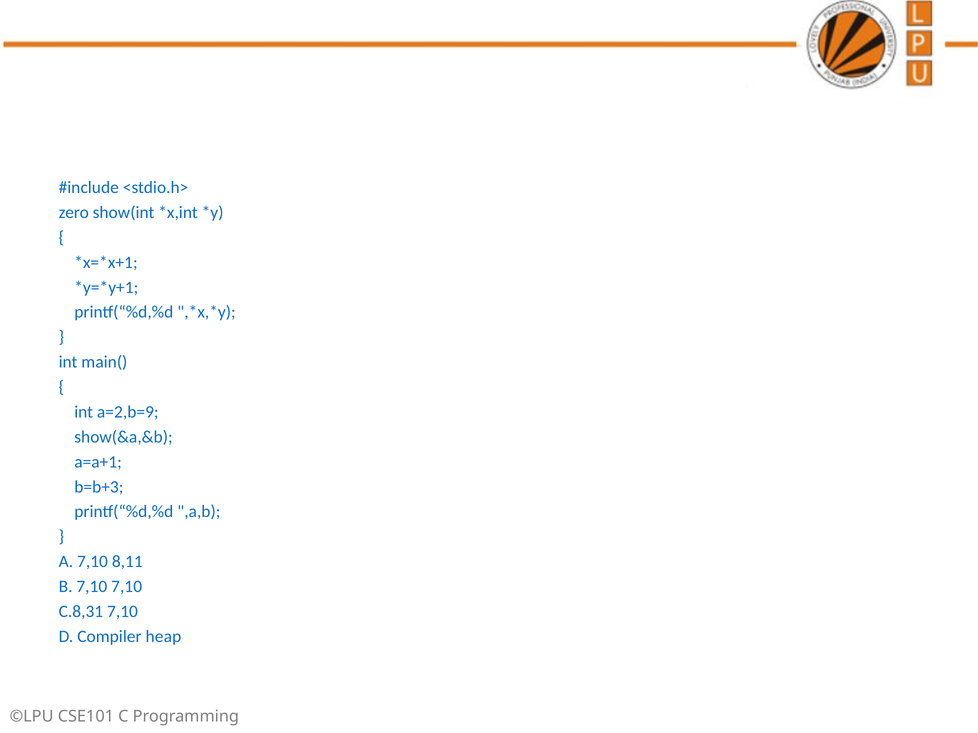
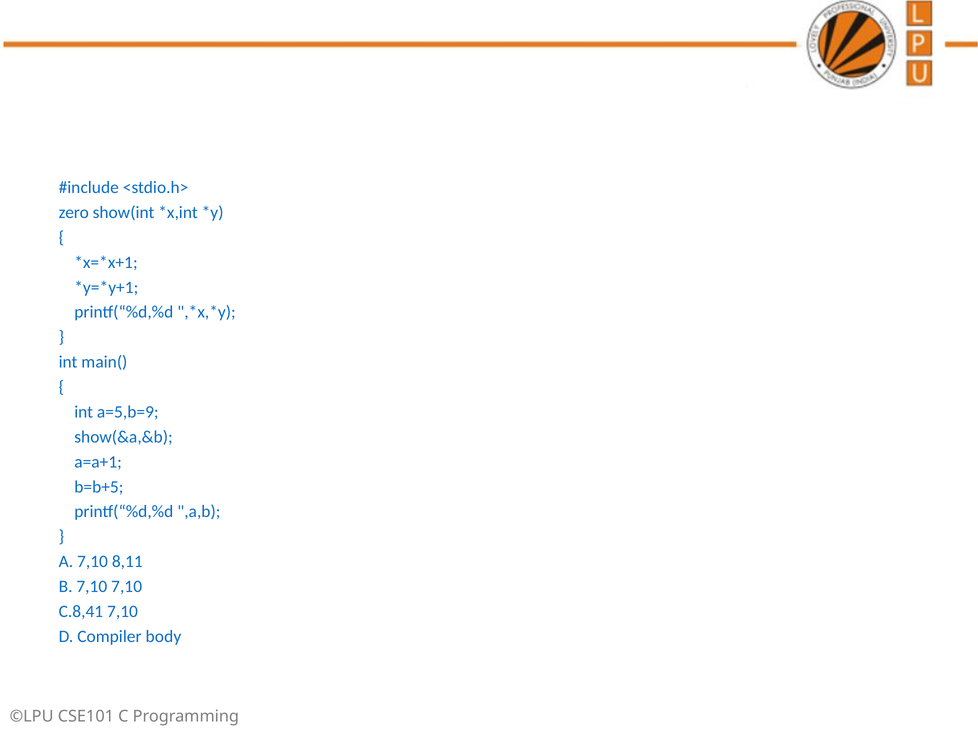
a=2,b=9: a=2,b=9 -> a=5,b=9
b=b+3: b=b+3 -> b=b+5
C.8,31: C.8,31 -> C.8,41
heap: heap -> body
